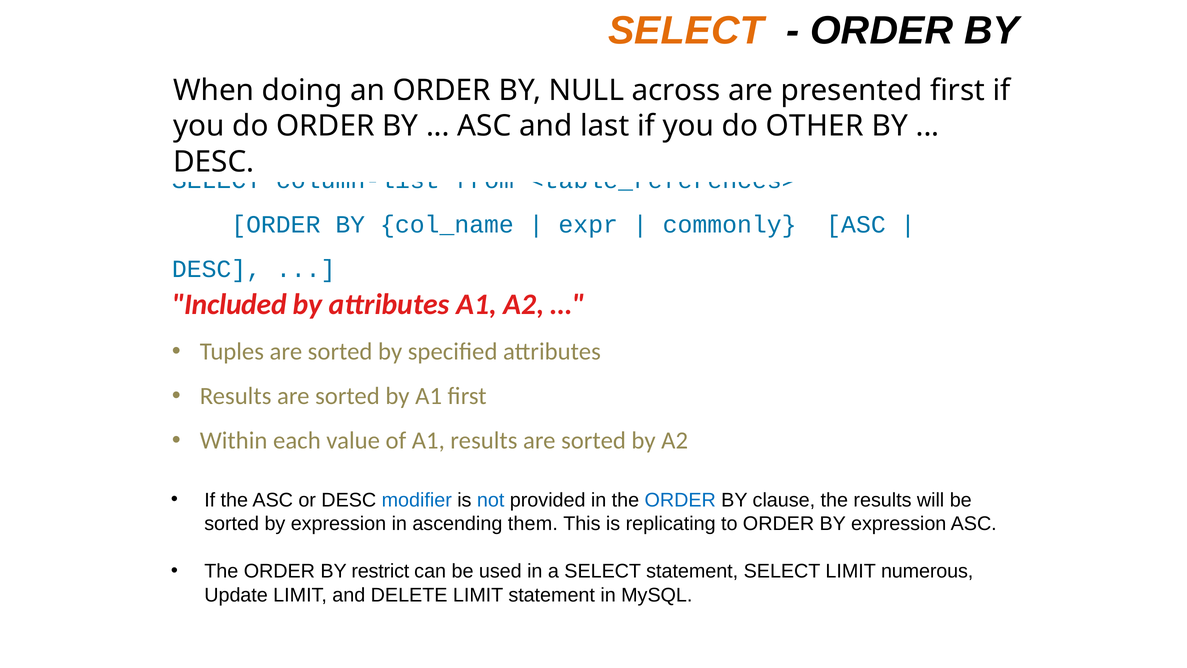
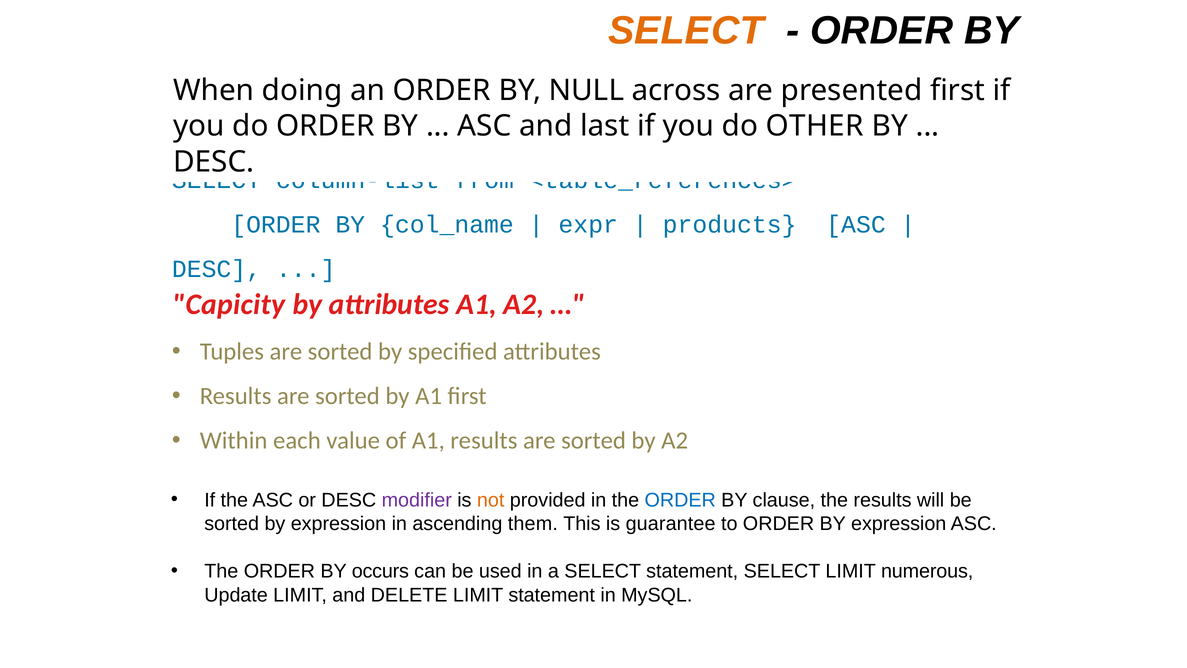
commonly: commonly -> products
Included: Included -> Capicity
modifier colour: blue -> purple
not colour: blue -> orange
replicating: replicating -> guarantee
restrict: restrict -> occurs
